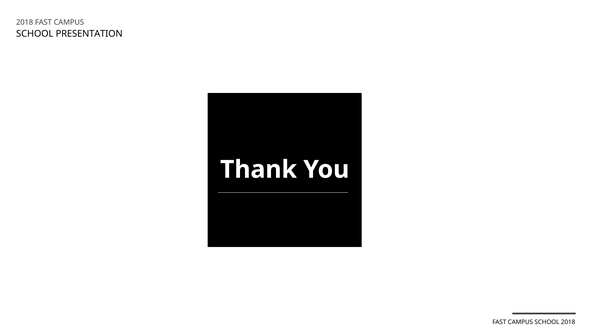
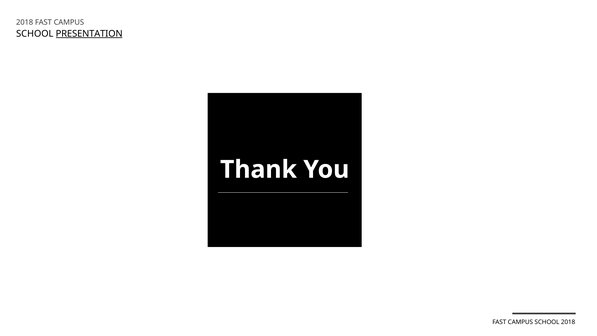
PRESENTATION underline: none -> present
